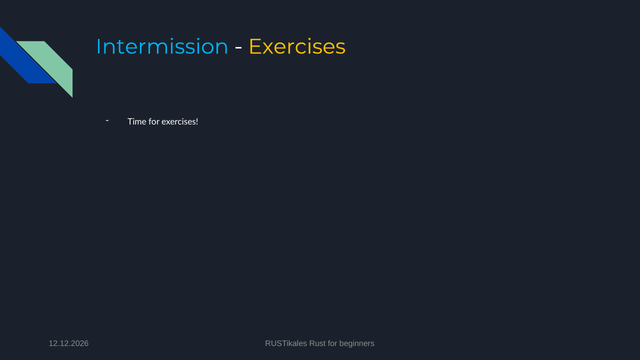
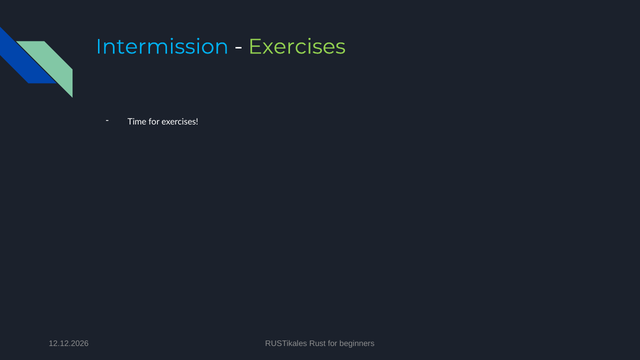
Exercises at (297, 47) colour: yellow -> light green
